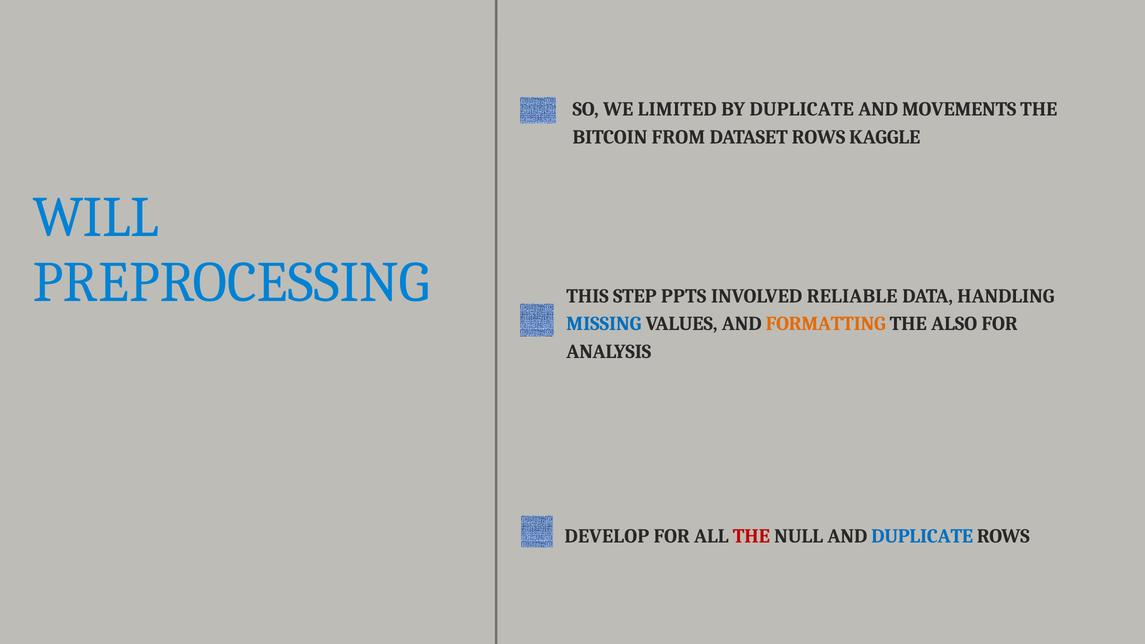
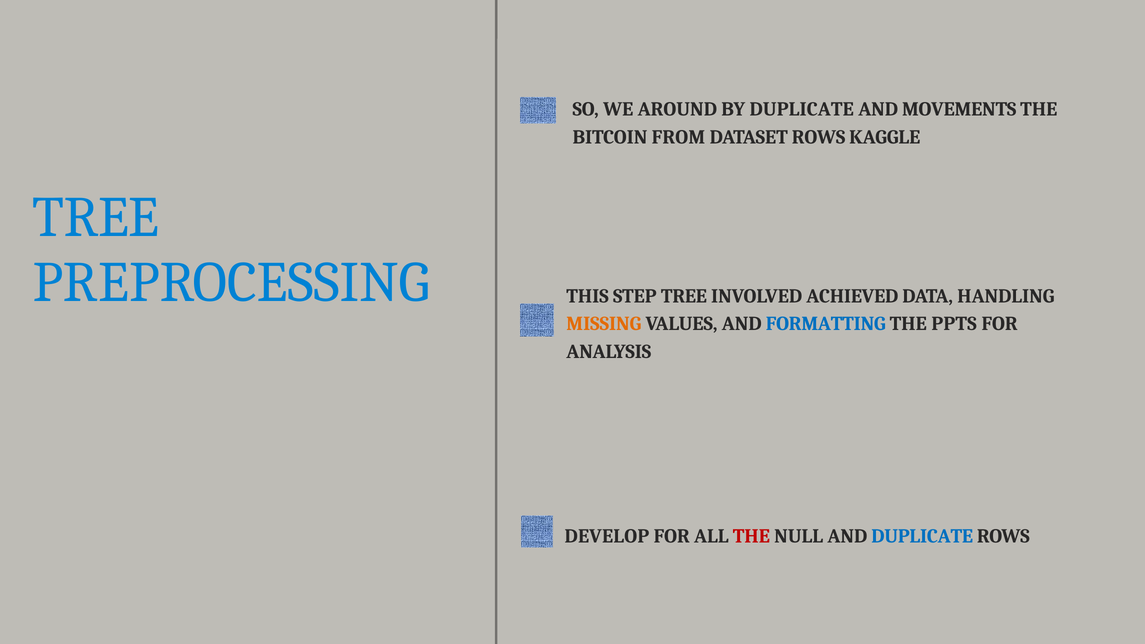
LIMITED: LIMITED -> AROUND
WILL at (96, 217): WILL -> TREE
STEP PPTS: PPTS -> TREE
RELIABLE: RELIABLE -> ACHIEVED
MISSING colour: blue -> orange
FORMATTING colour: orange -> blue
ALSO: ALSO -> PPTS
